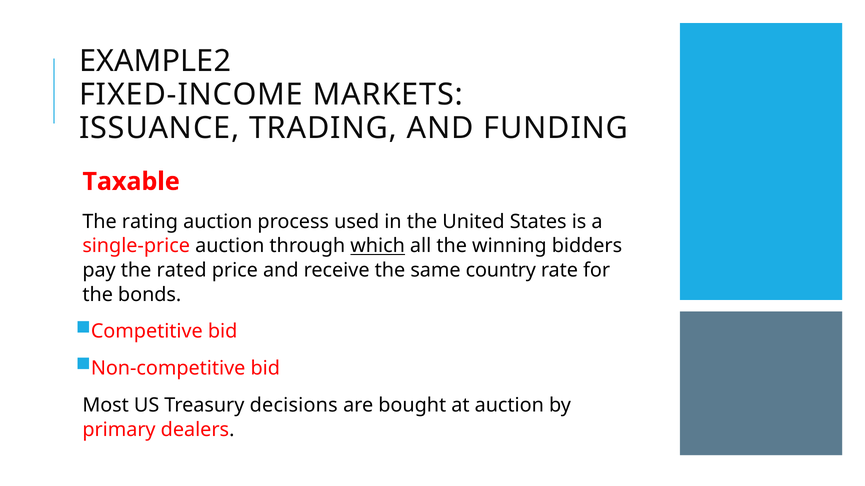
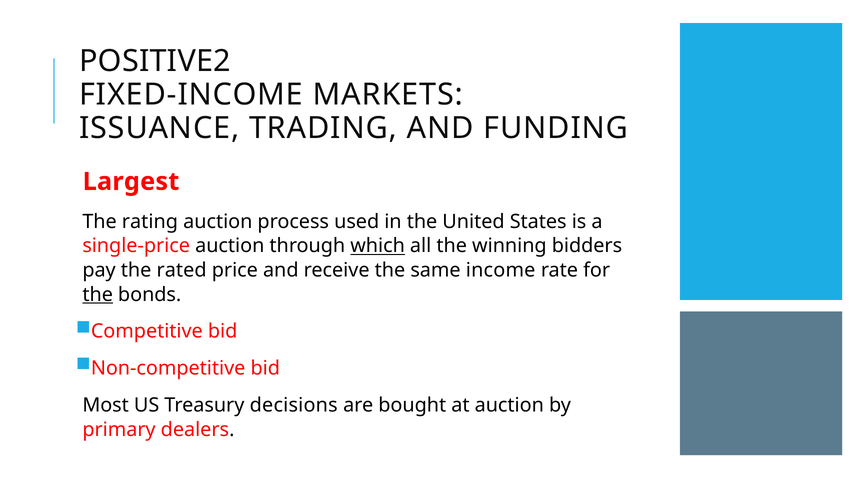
EXAMPLE2: EXAMPLE2 -> POSITIVE2
Taxable: Taxable -> Largest
country: country -> income
the at (98, 295) underline: none -> present
